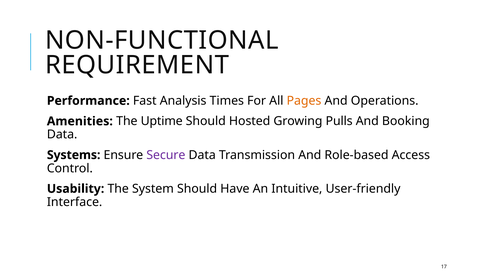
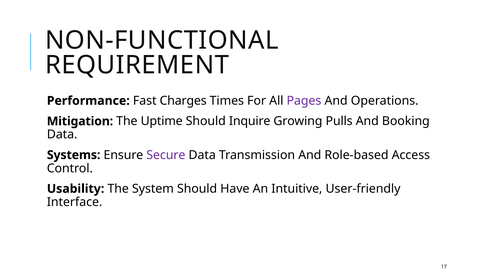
Analysis: Analysis -> Charges
Pages colour: orange -> purple
Amenities: Amenities -> Mitigation
Hosted: Hosted -> Inquire
